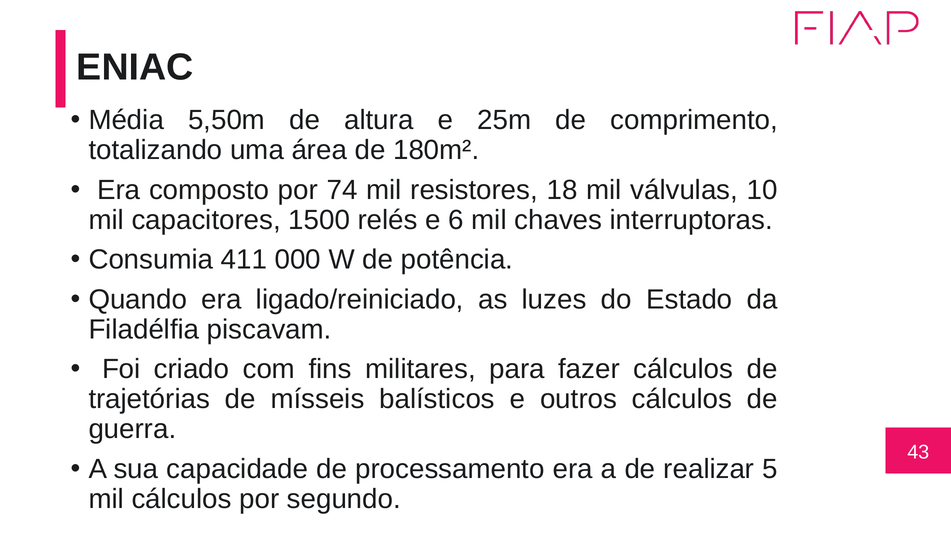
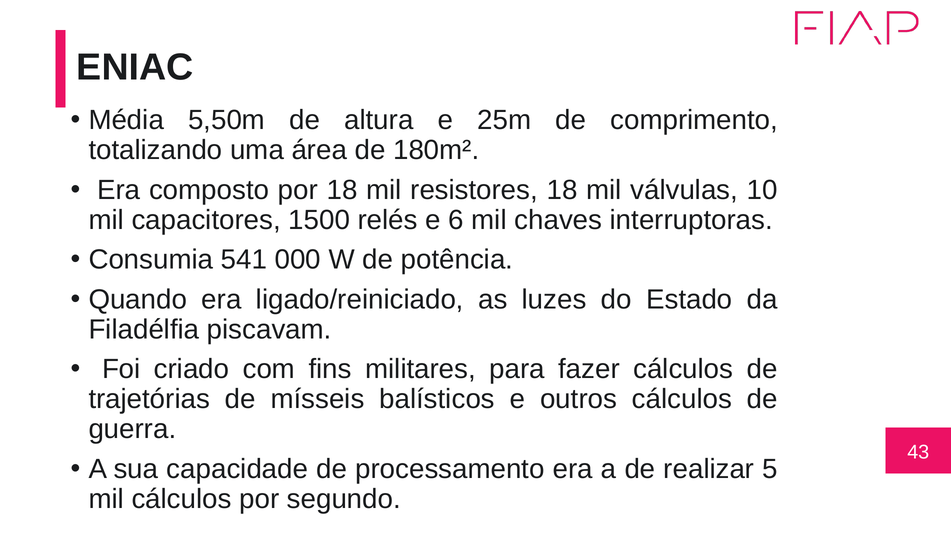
por 74: 74 -> 18
411: 411 -> 541
